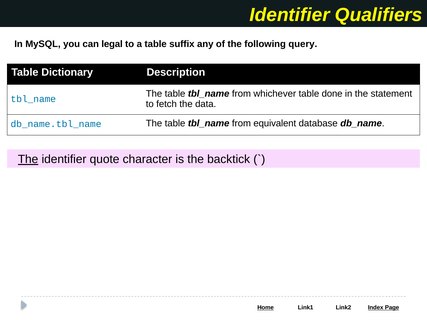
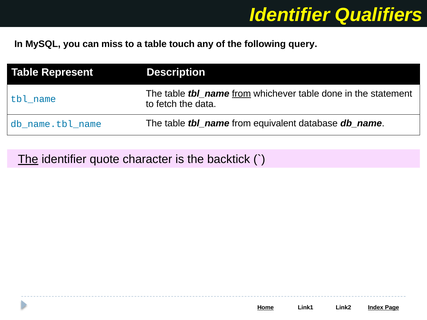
legal: legal -> miss
suffix: suffix -> touch
Dictionary: Dictionary -> Represent
from at (241, 94) underline: none -> present
